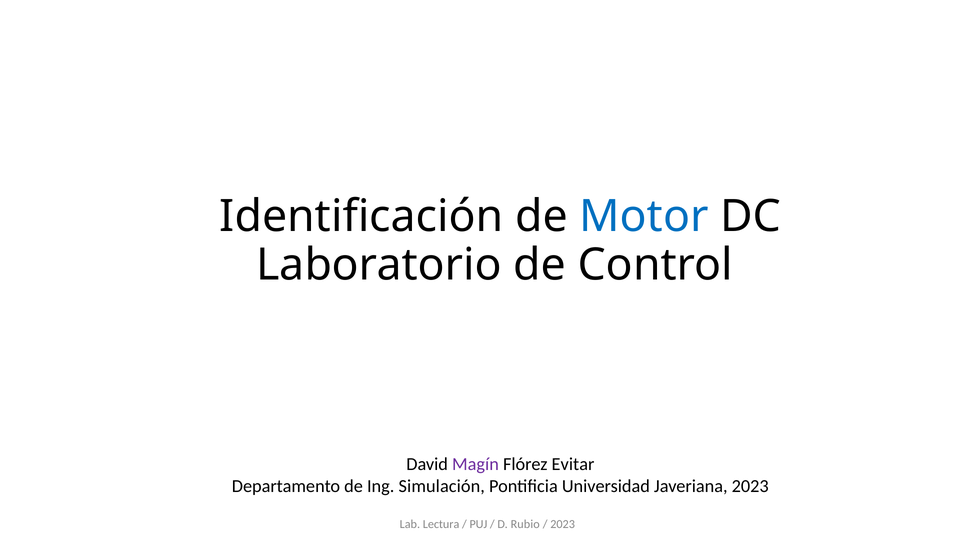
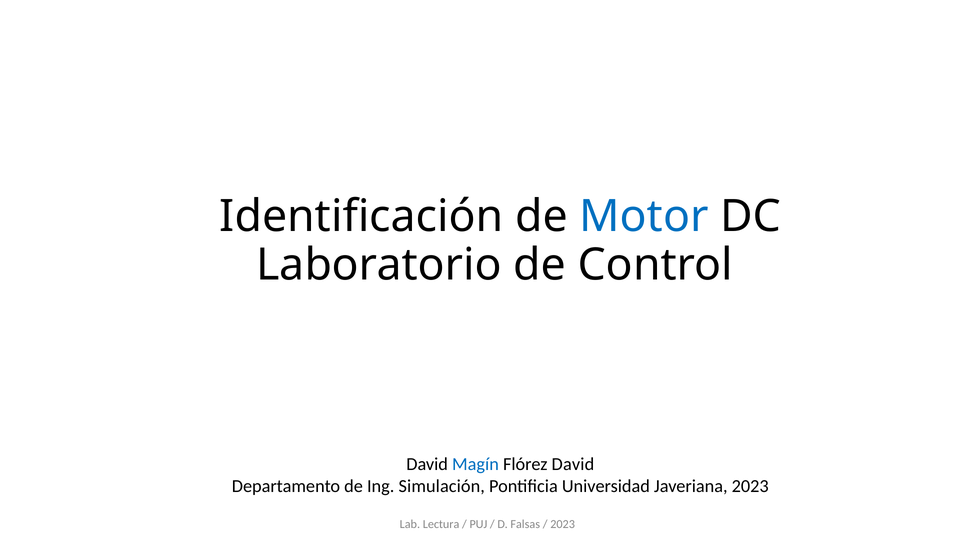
Magín colour: purple -> blue
Flórez Evitar: Evitar -> David
Rubio: Rubio -> Falsas
